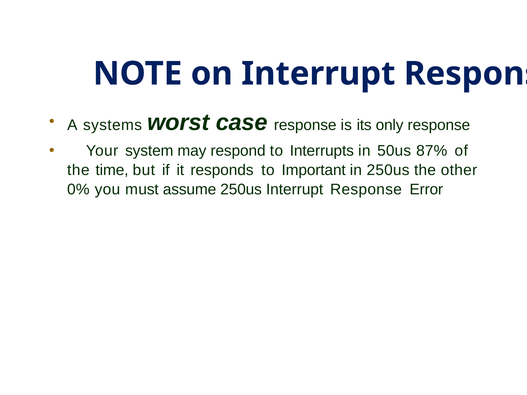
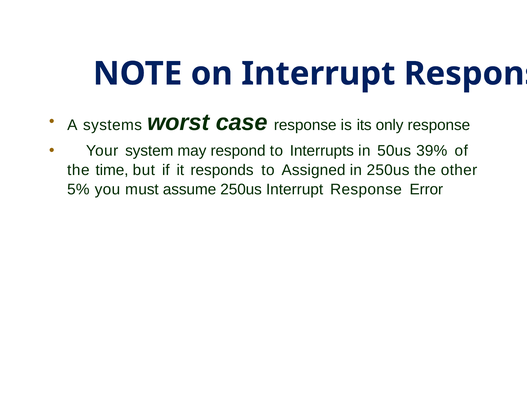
87%: 87% -> 39%
Important: Important -> Assigned
0%: 0% -> 5%
